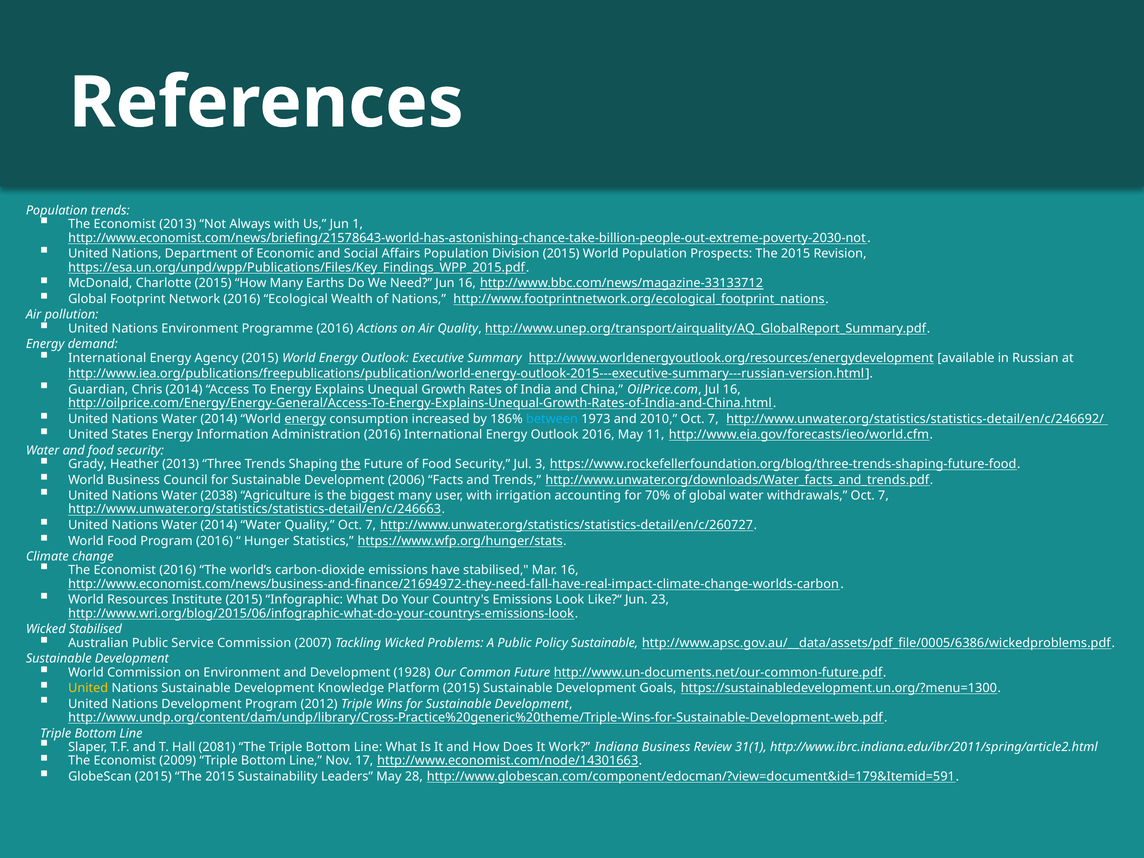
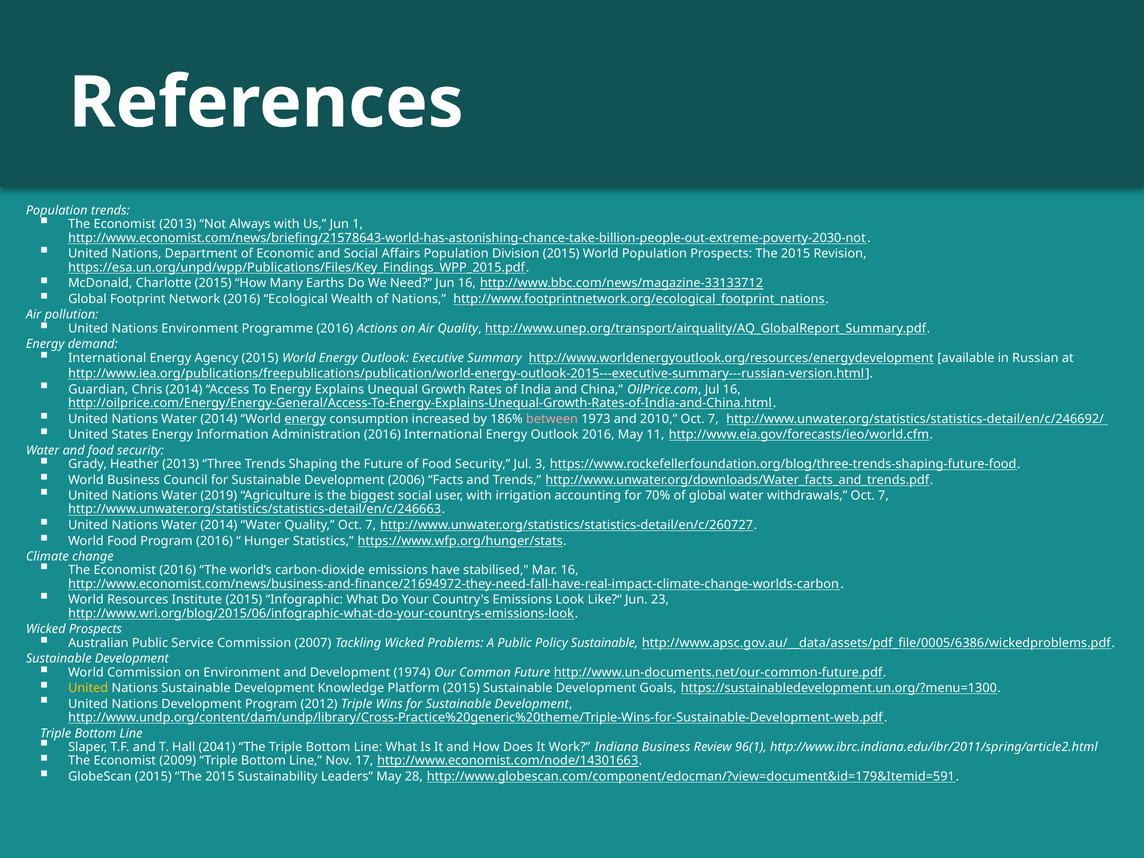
between colour: light blue -> pink
the at (351, 464) underline: present -> none
2038: 2038 -> 2019
biggest many: many -> social
Wicked Stabilised: Stabilised -> Prospects
1928: 1928 -> 1974
2081: 2081 -> 2041
31(1: 31(1 -> 96(1
